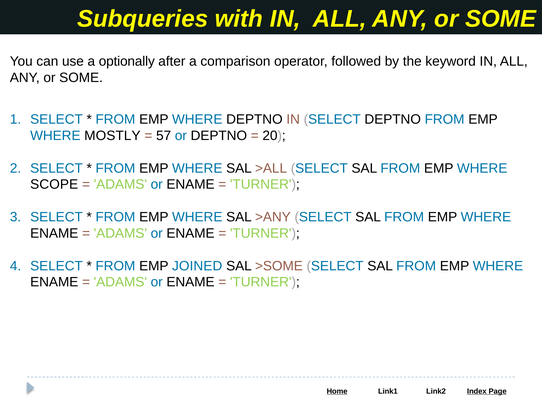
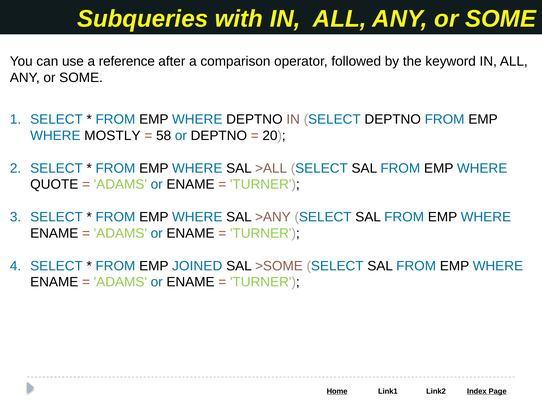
optionally: optionally -> reference
57: 57 -> 58
SCOPE: SCOPE -> QUOTE
